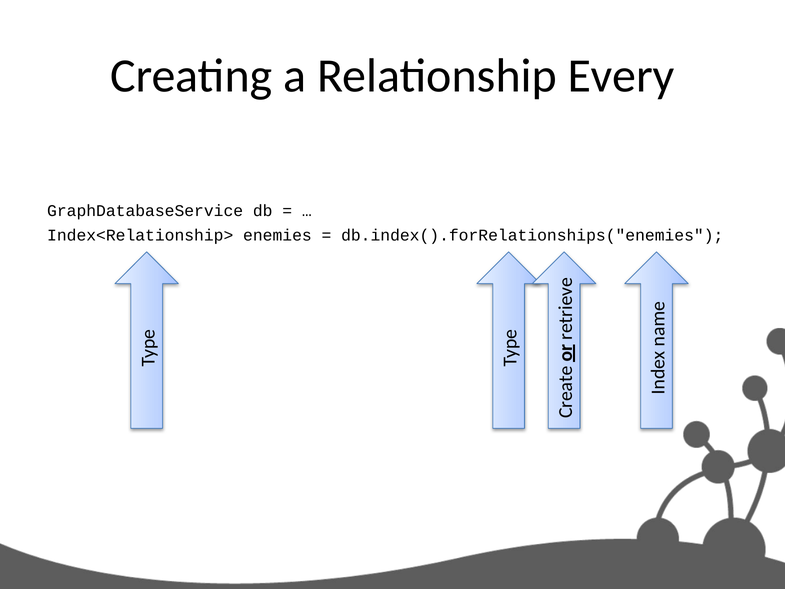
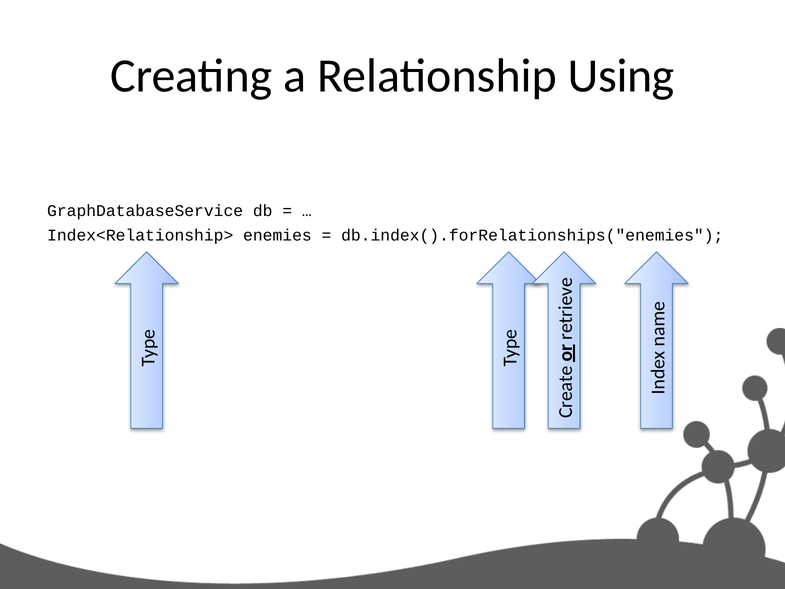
Every: Every -> Using
